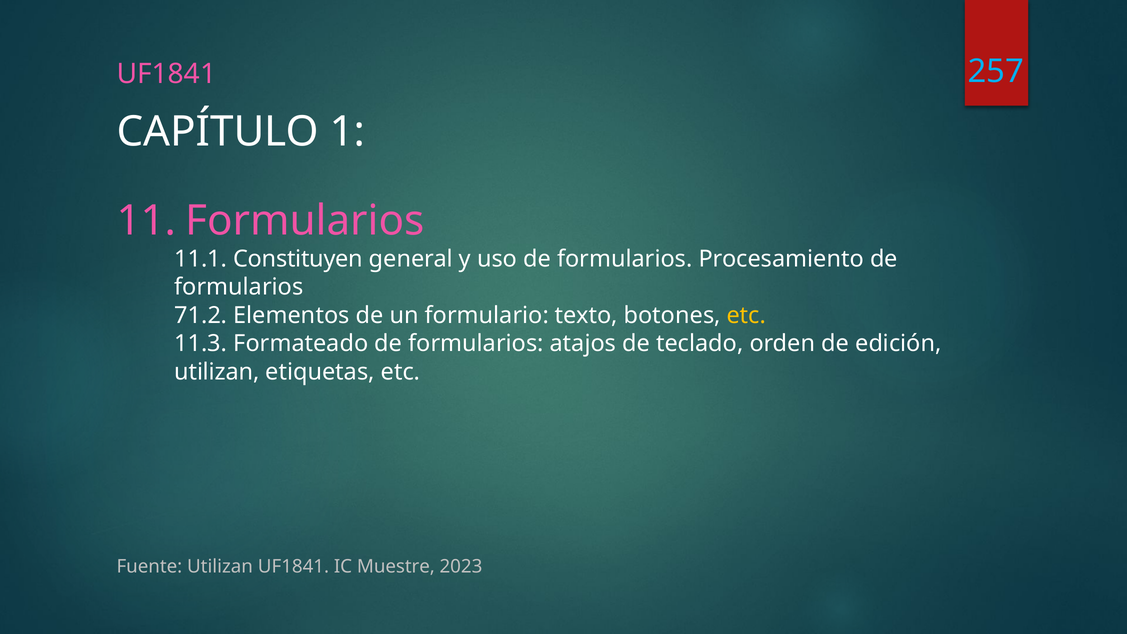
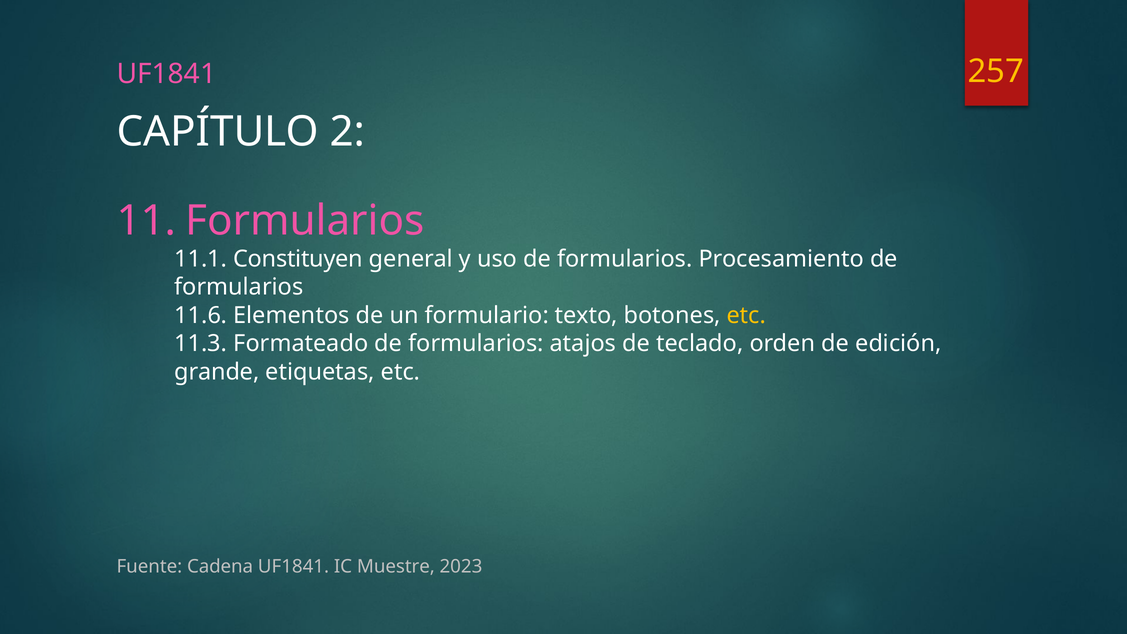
257 colour: light blue -> yellow
1: 1 -> 2
71.2: 71.2 -> 11.6
utilizan at (217, 372): utilizan -> grande
Fuente Utilizan: Utilizan -> Cadena
